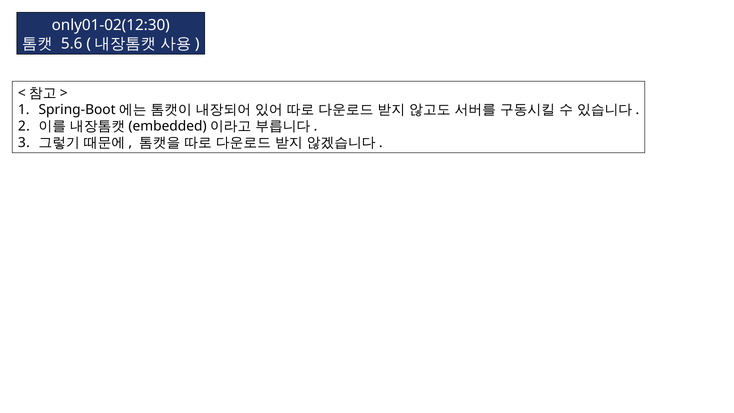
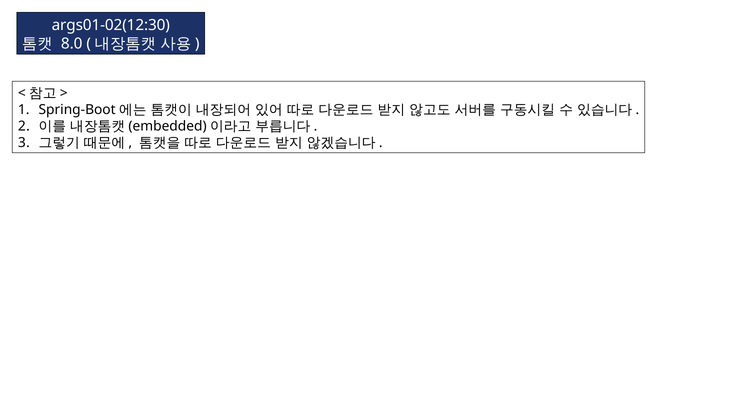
only01-02(12:30: only01-02(12:30 -> args01-02(12:30
5.6: 5.6 -> 8.0
